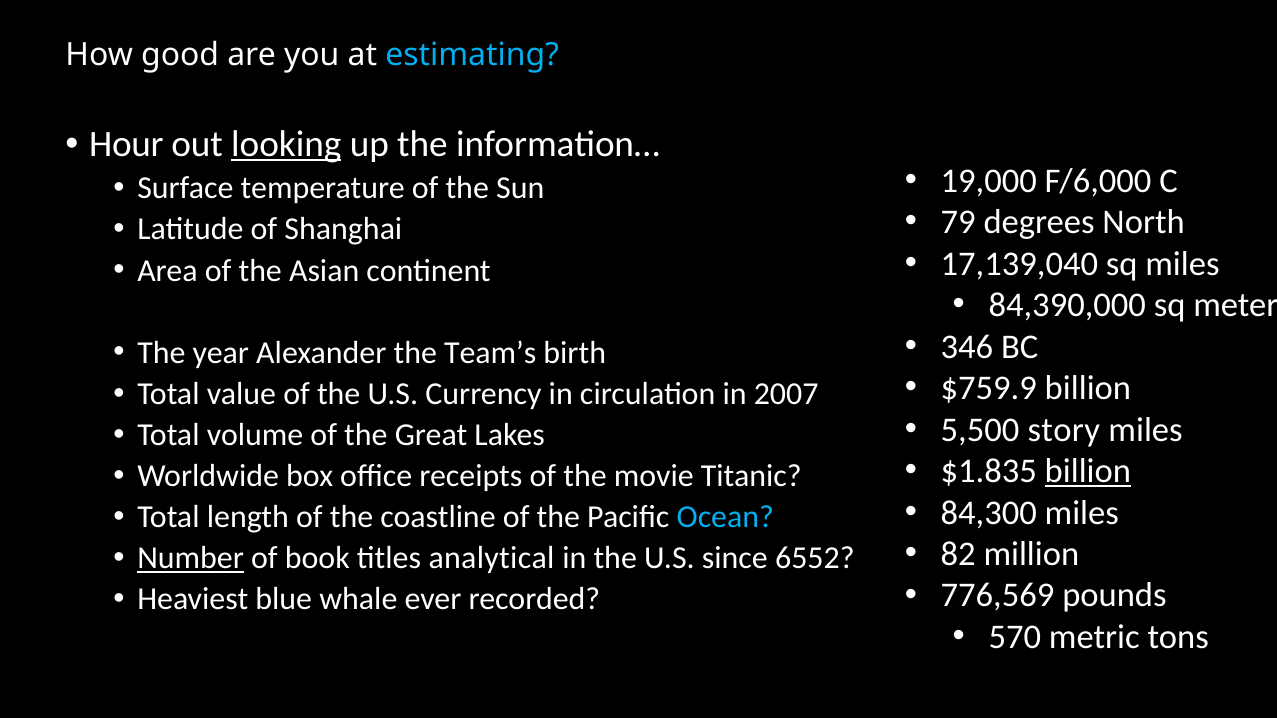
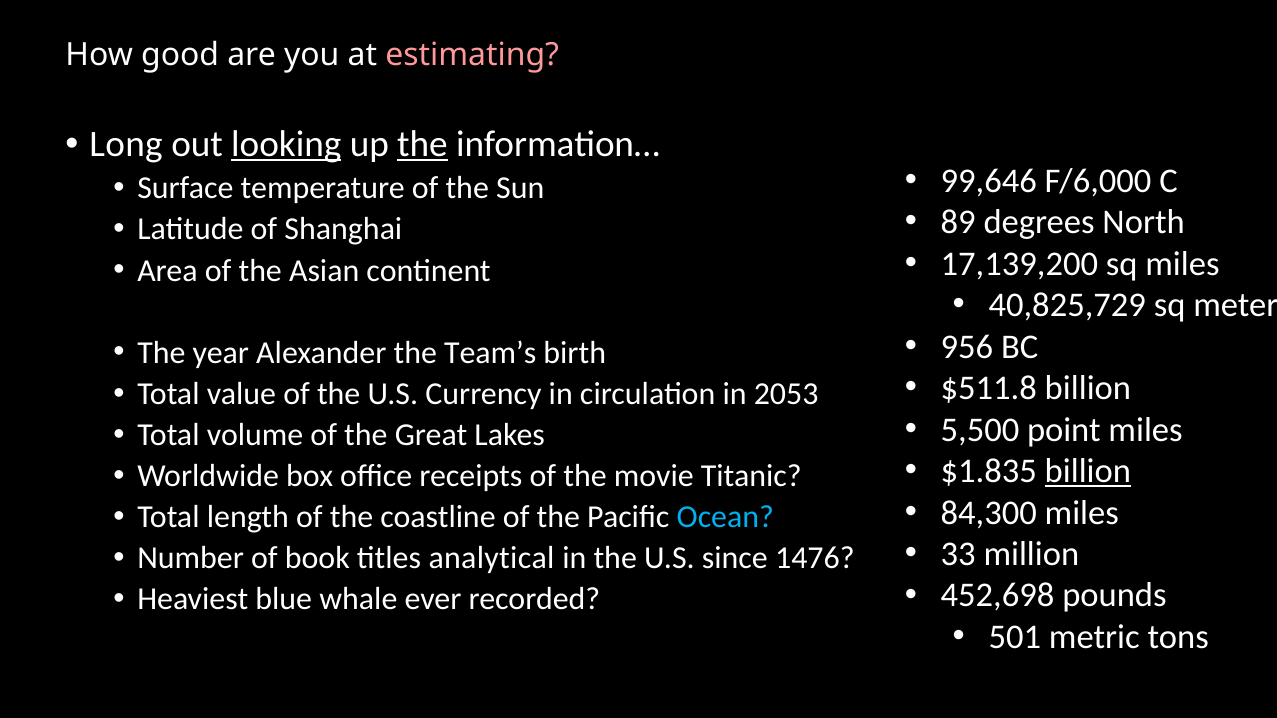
estimating colour: light blue -> pink
Hour: Hour -> Long
the at (422, 144) underline: none -> present
19,000: 19,000 -> 99,646
79: 79 -> 89
17,139,040: 17,139,040 -> 17,139,200
84,390,000: 84,390,000 -> 40,825,729
346: 346 -> 956
$759.9: $759.9 -> $511.8
2007: 2007 -> 2053
story: story -> point
82: 82 -> 33
Number underline: present -> none
6552: 6552 -> 1476
776,569: 776,569 -> 452,698
570: 570 -> 501
